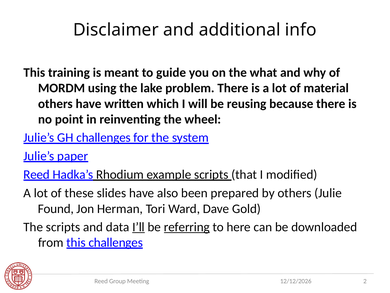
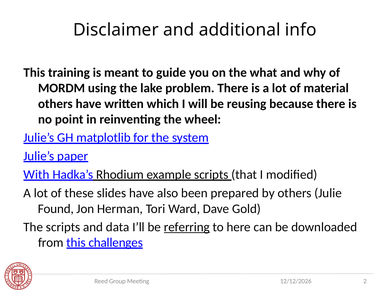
GH challenges: challenges -> matplotlib
Reed at (37, 174): Reed -> With
I’ll underline: present -> none
